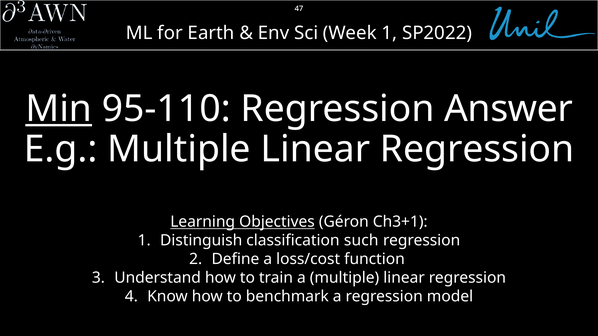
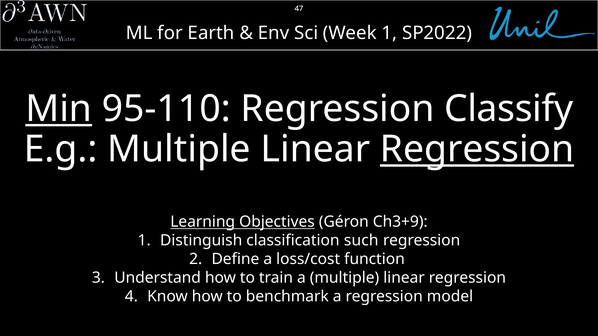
Answer: Answer -> Classify
Regression at (477, 149) underline: none -> present
Ch3+1: Ch3+1 -> Ch3+9
